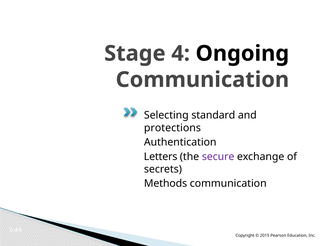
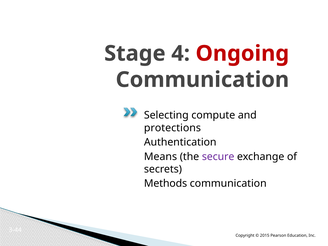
Ongoing colour: black -> red
standard: standard -> compute
Letters: Letters -> Means
